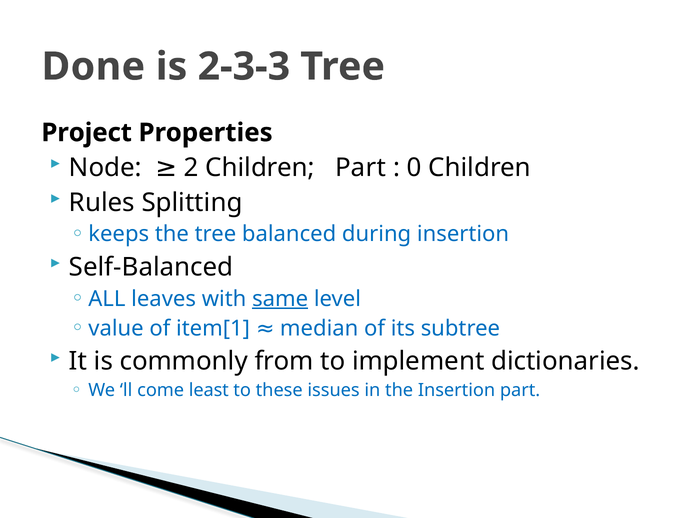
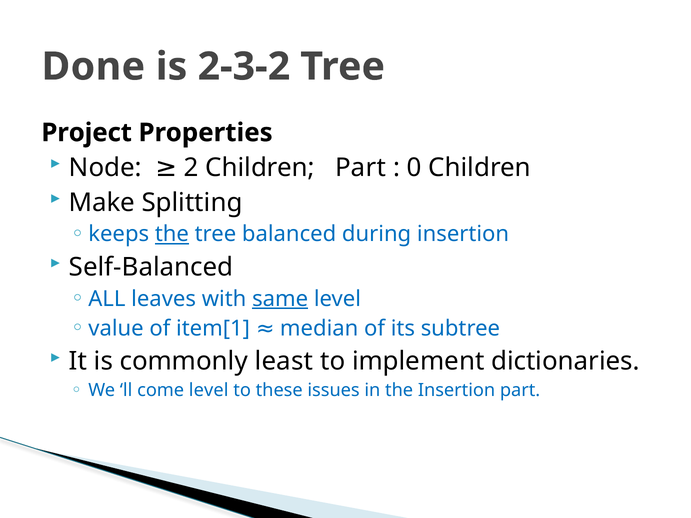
2-3-3: 2-3-3 -> 2-3-2
Rules: Rules -> Make
the at (172, 234) underline: none -> present
from: from -> least
come least: least -> level
